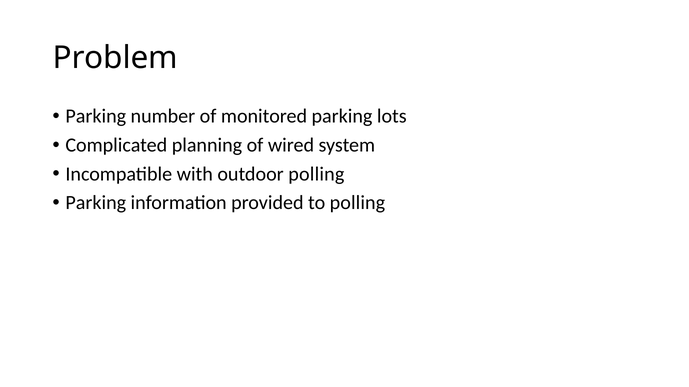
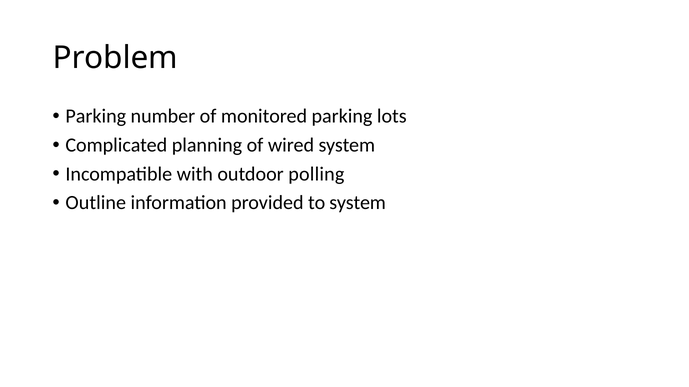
Parking at (96, 203): Parking -> Outline
to polling: polling -> system
